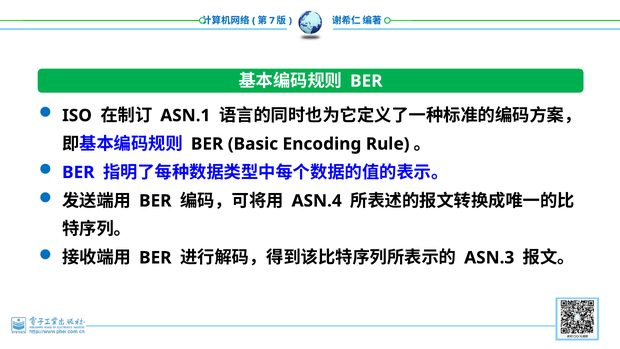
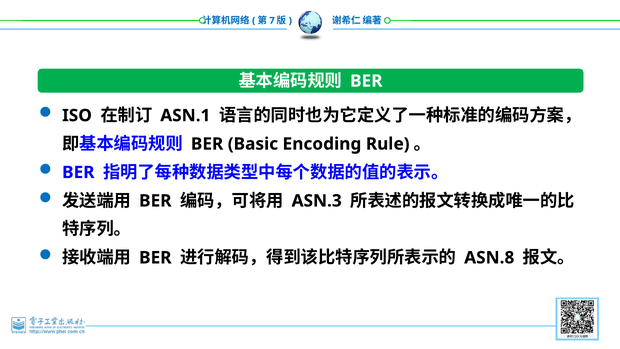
ASN.4: ASN.4 -> ASN.3
ASN.3: ASN.3 -> ASN.8
